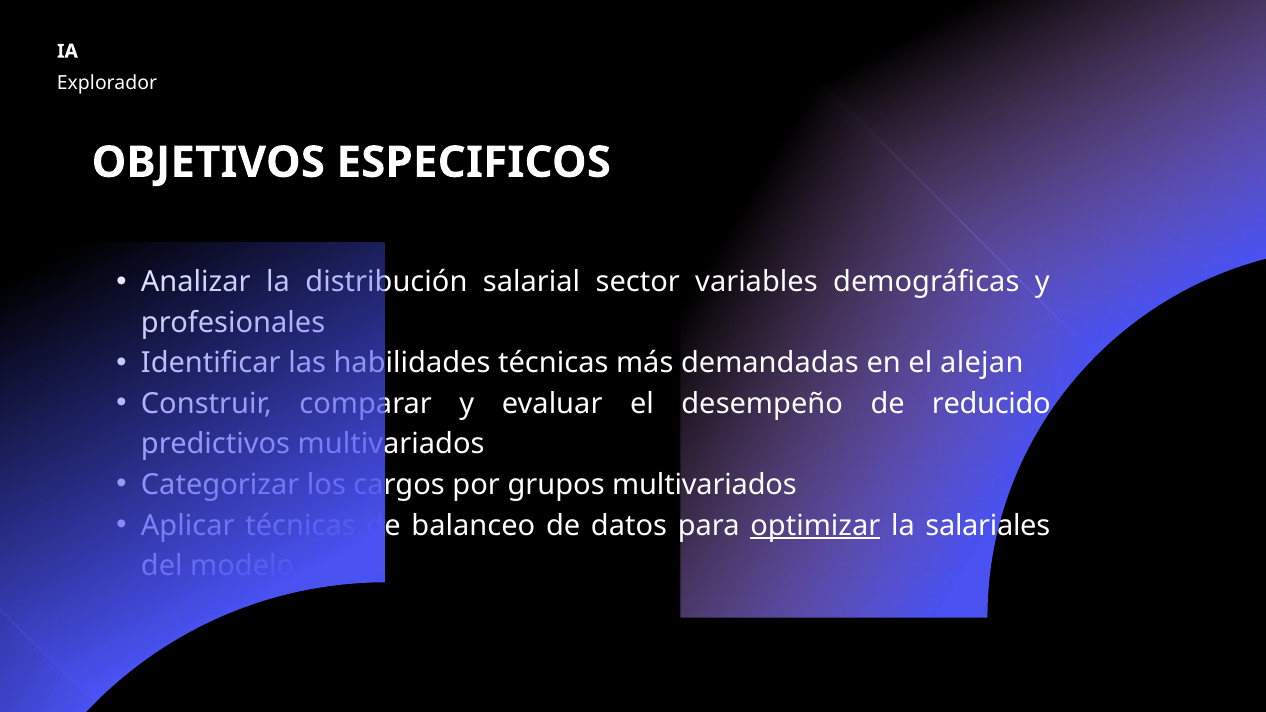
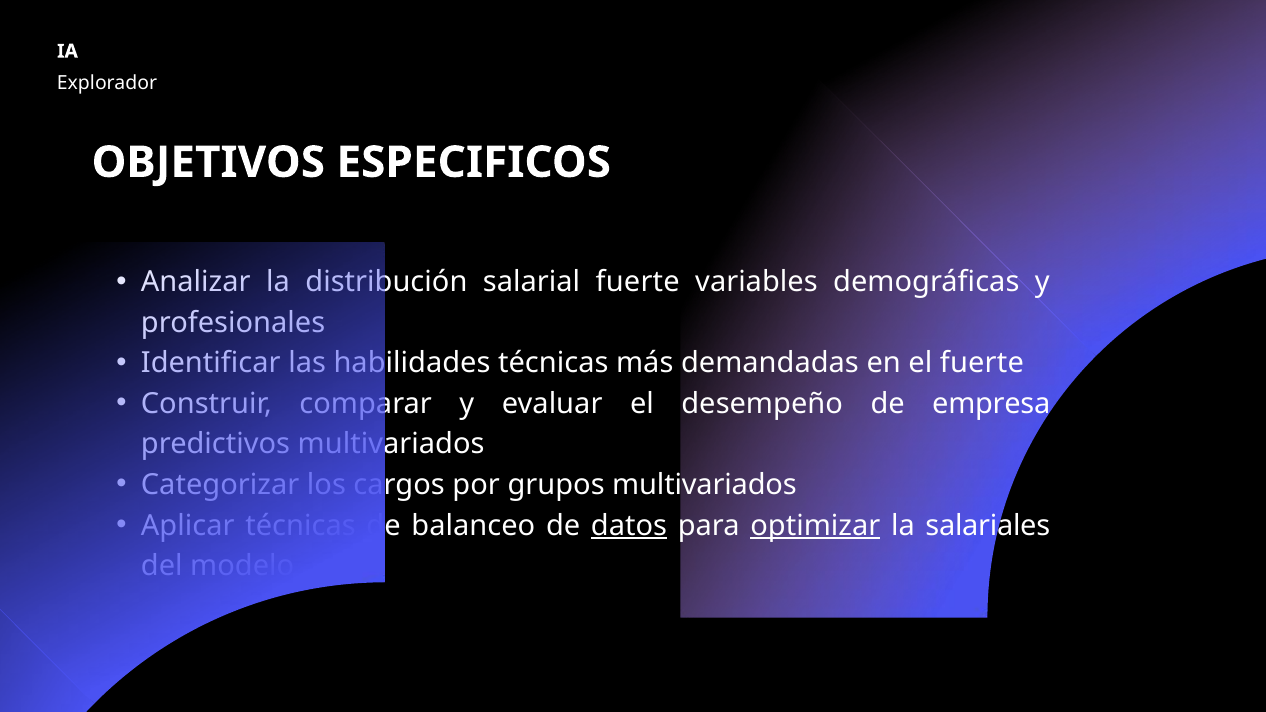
sector at (638, 282): sector -> fuerte
el alejan: alejan -> fuerte
reducido: reducido -> empresa
datos underline: none -> present
